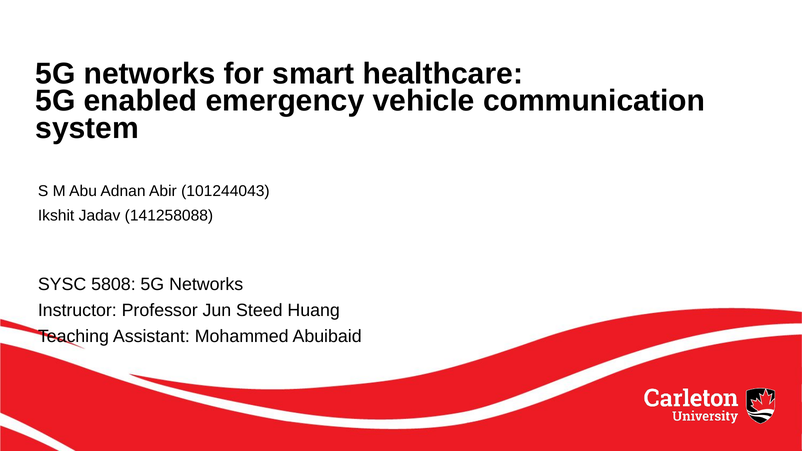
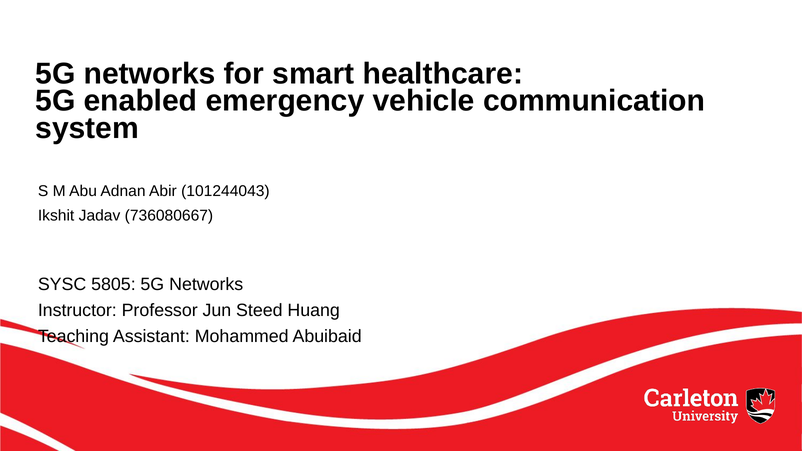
141258088: 141258088 -> 736080667
5808: 5808 -> 5805
